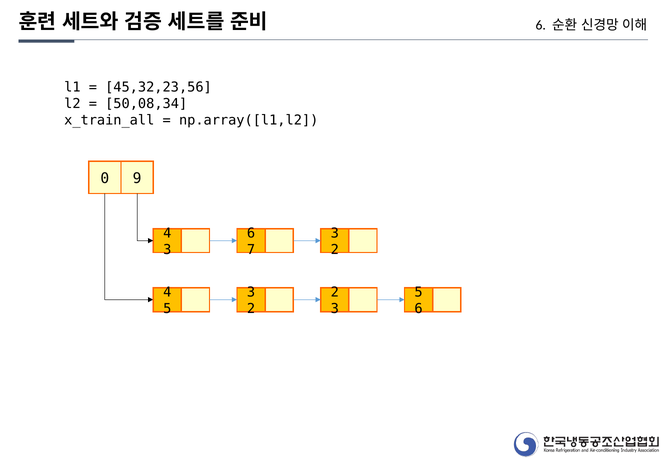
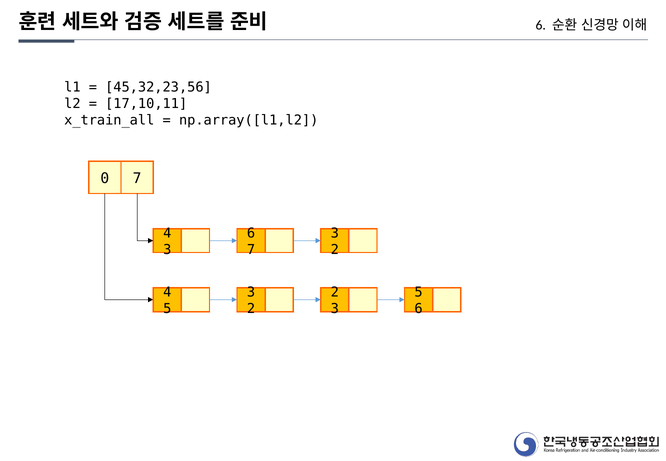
50,08,34: 50,08,34 -> 17,10,11
0 9: 9 -> 7
